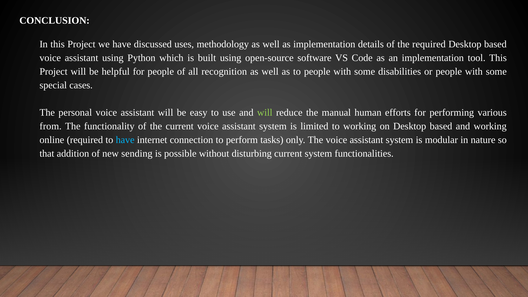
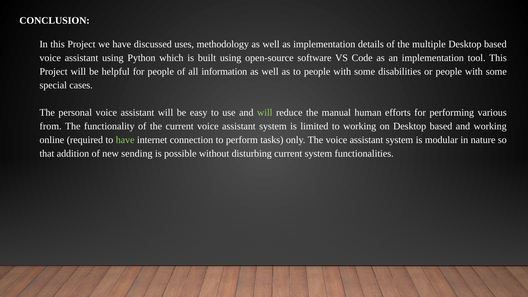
the required: required -> multiple
recognition: recognition -> information
have at (125, 140) colour: light blue -> light green
